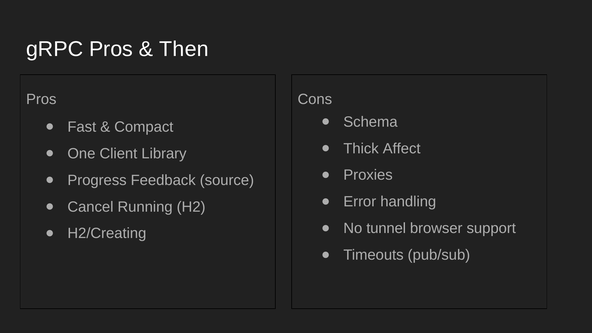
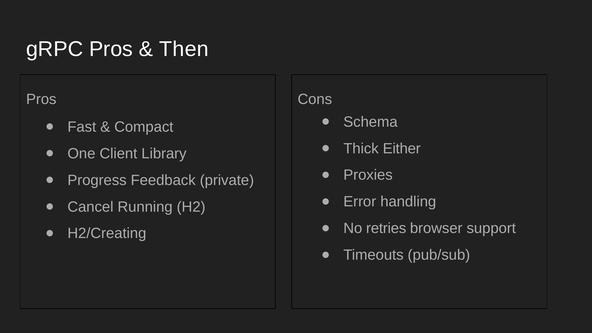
Affect: Affect -> Either
source: source -> private
tunnel: tunnel -> retries
